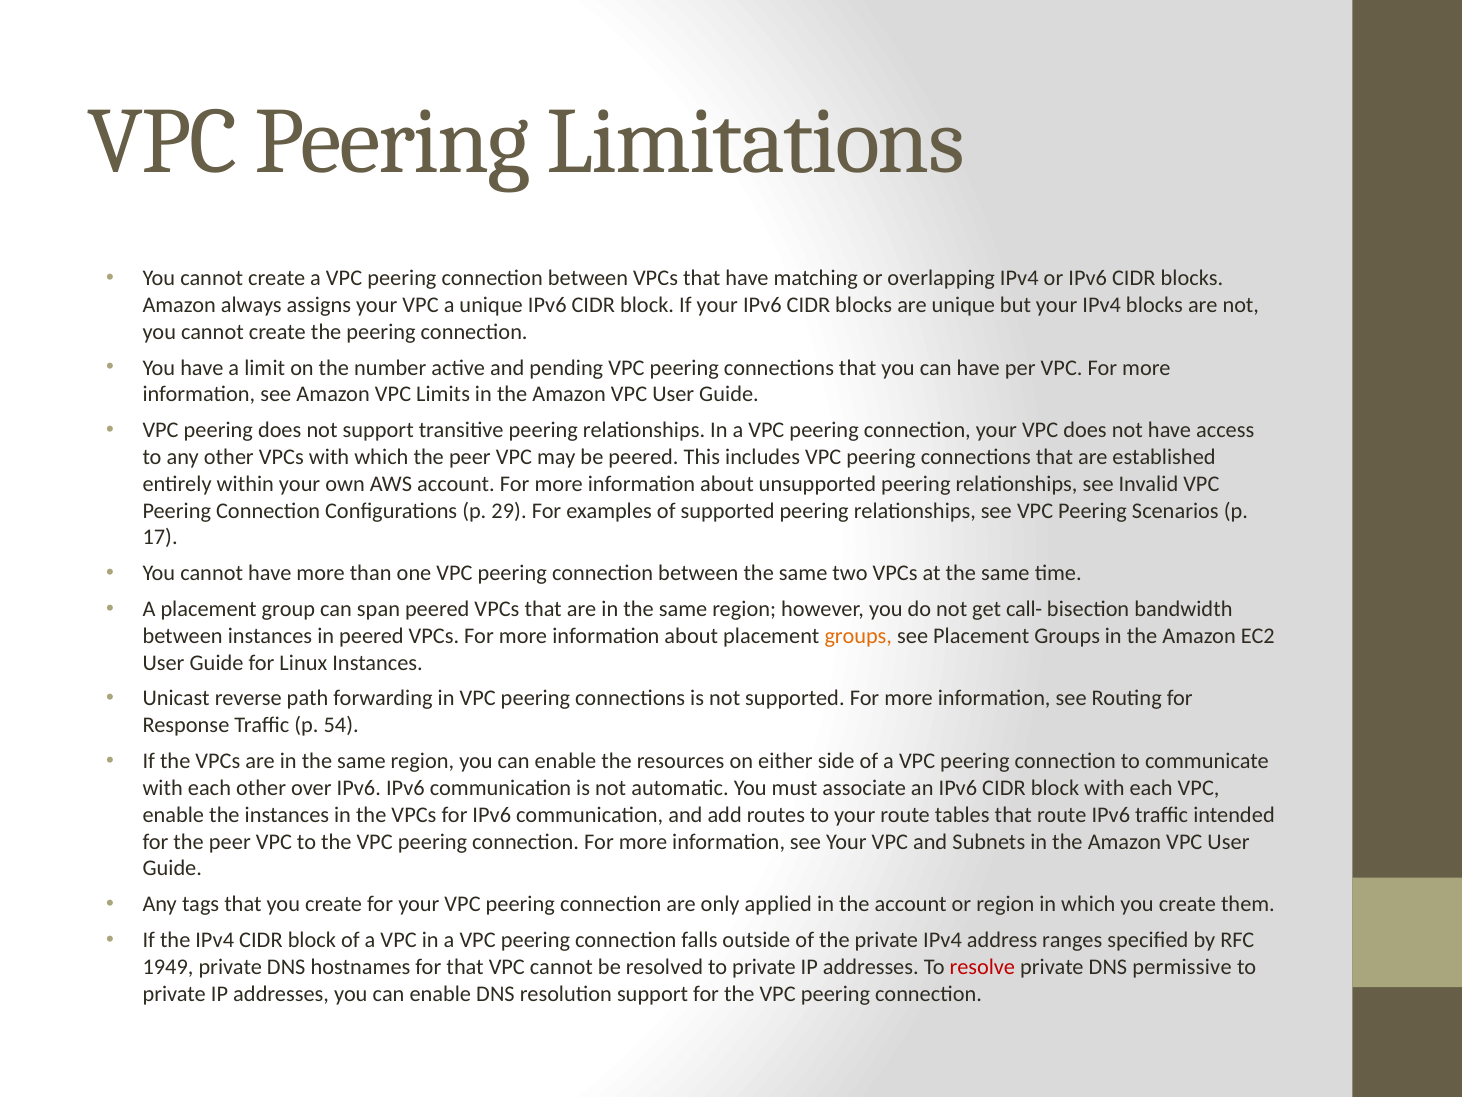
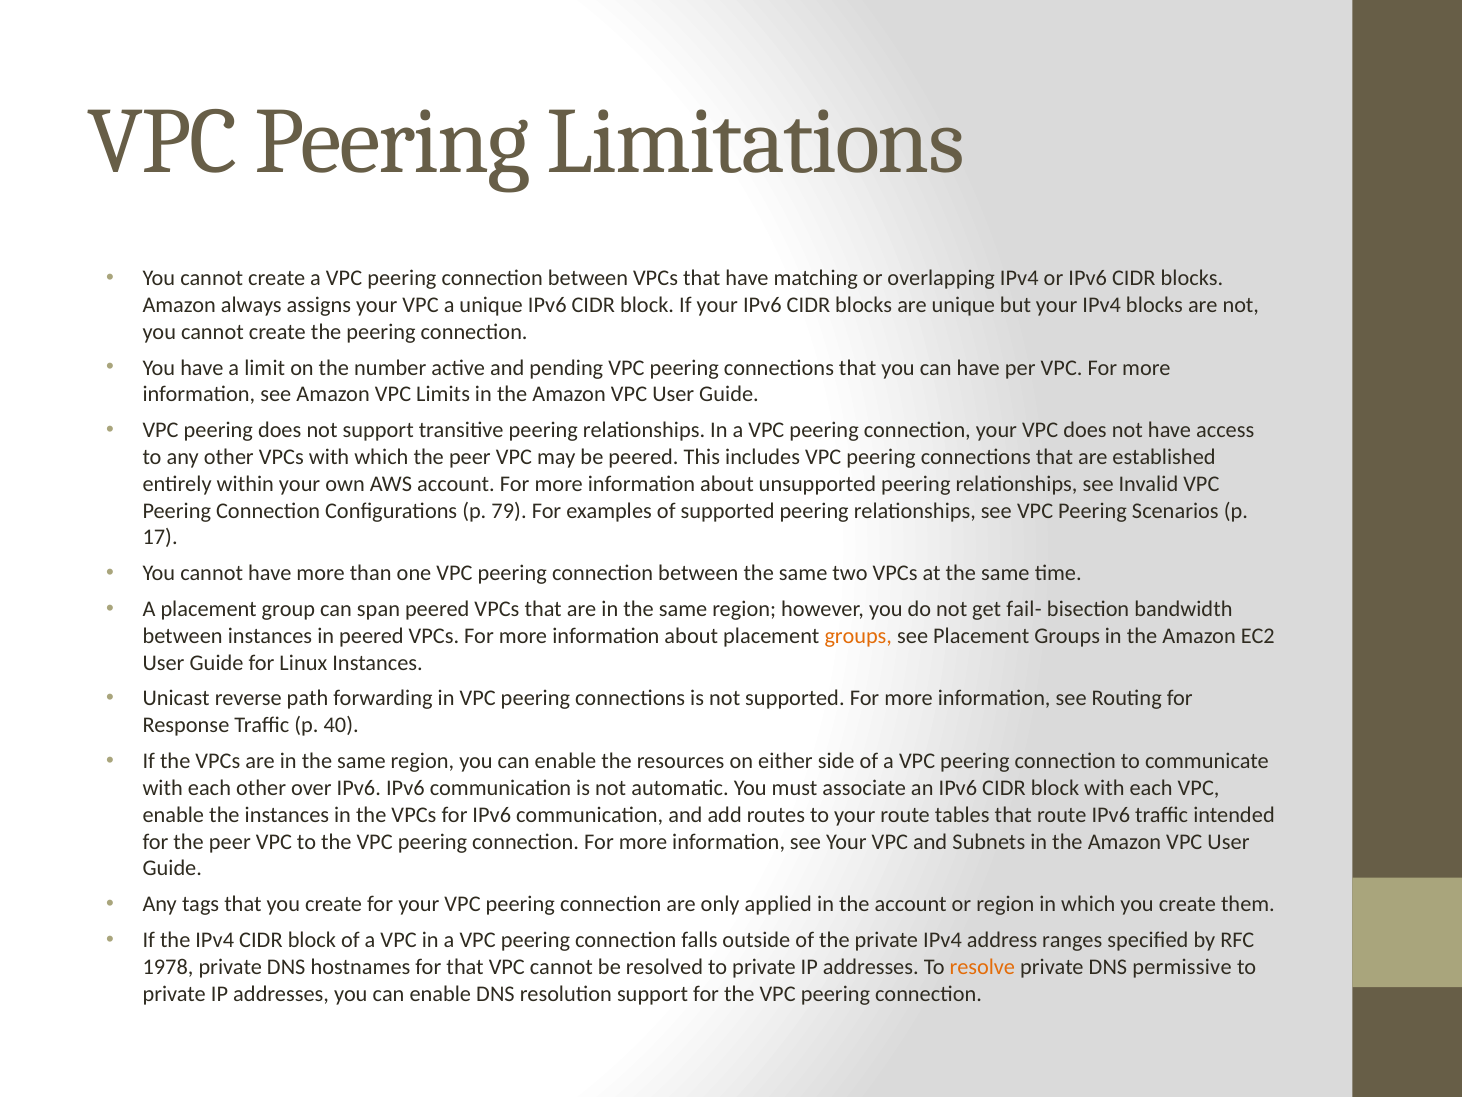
29: 29 -> 79
call-: call- -> fail-
54: 54 -> 40
1949: 1949 -> 1978
resolve colour: red -> orange
